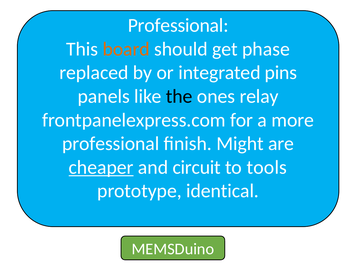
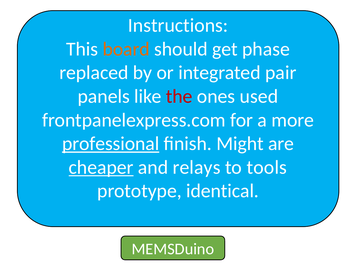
Professional at (178, 25): Professional -> Instructions
pins: pins -> pair
the colour: black -> red
relay: relay -> used
professional at (111, 144) underline: none -> present
circuit: circuit -> relays
